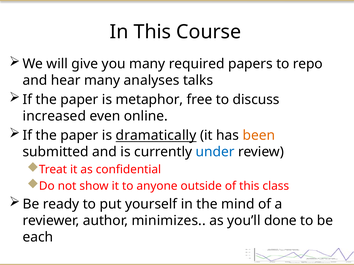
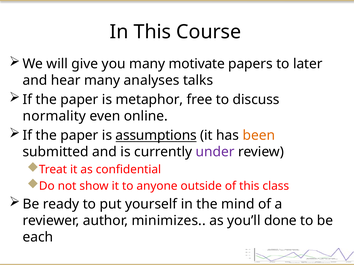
required: required -> motivate
repo: repo -> later
increased: increased -> normality
dramatically: dramatically -> assumptions
under colour: blue -> purple
